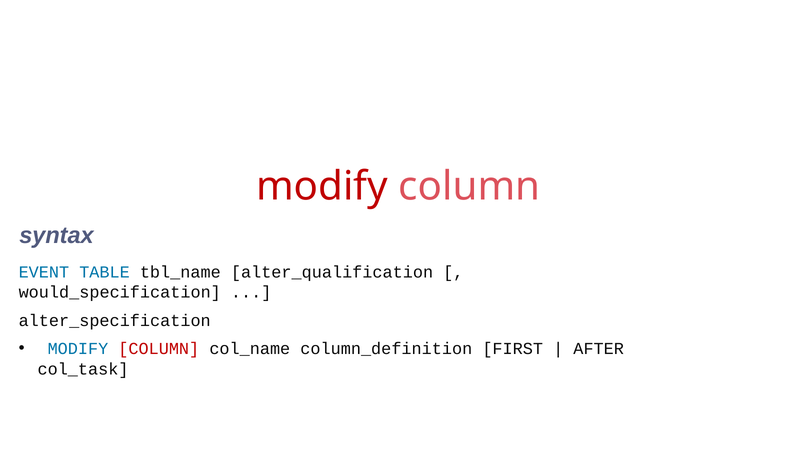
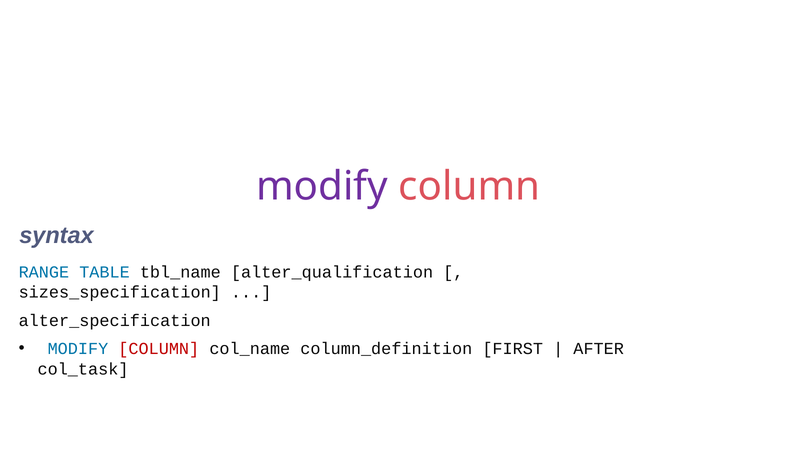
modify at (322, 186) colour: red -> purple
EVENT: EVENT -> RANGE
would_specification: would_specification -> sizes_specification
